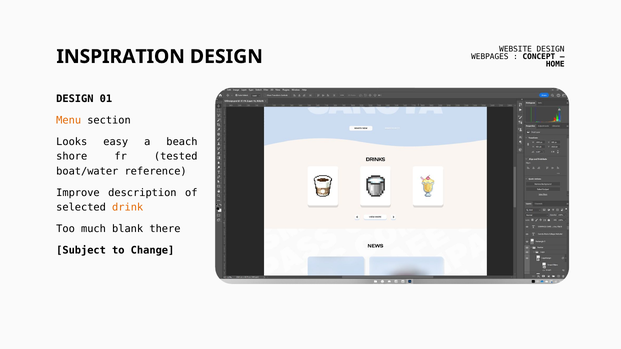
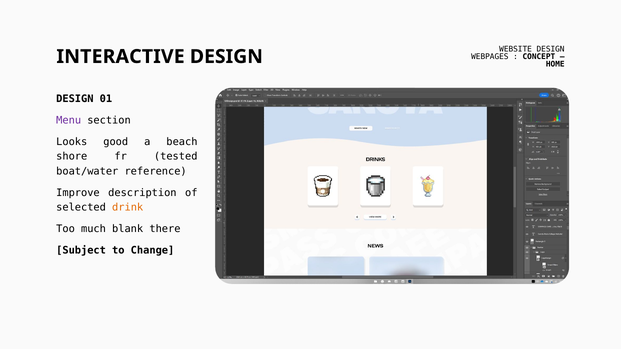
INSPIRATION: INSPIRATION -> INTERACTIVE
Menu colour: orange -> purple
easy: easy -> good
